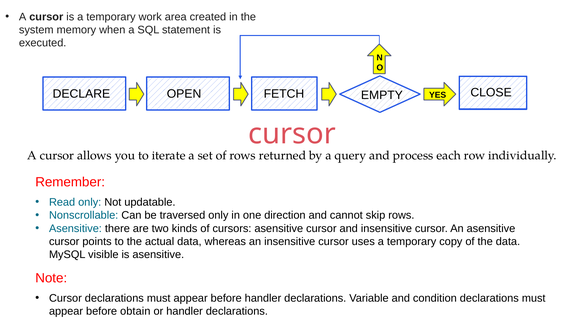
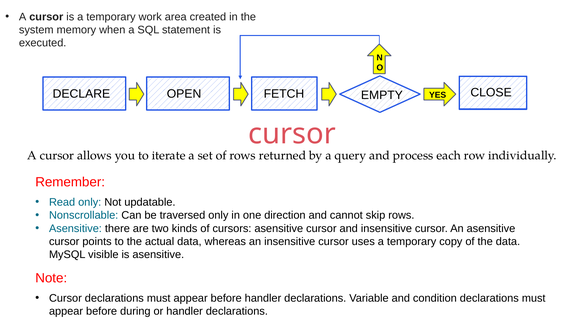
obtain: obtain -> during
